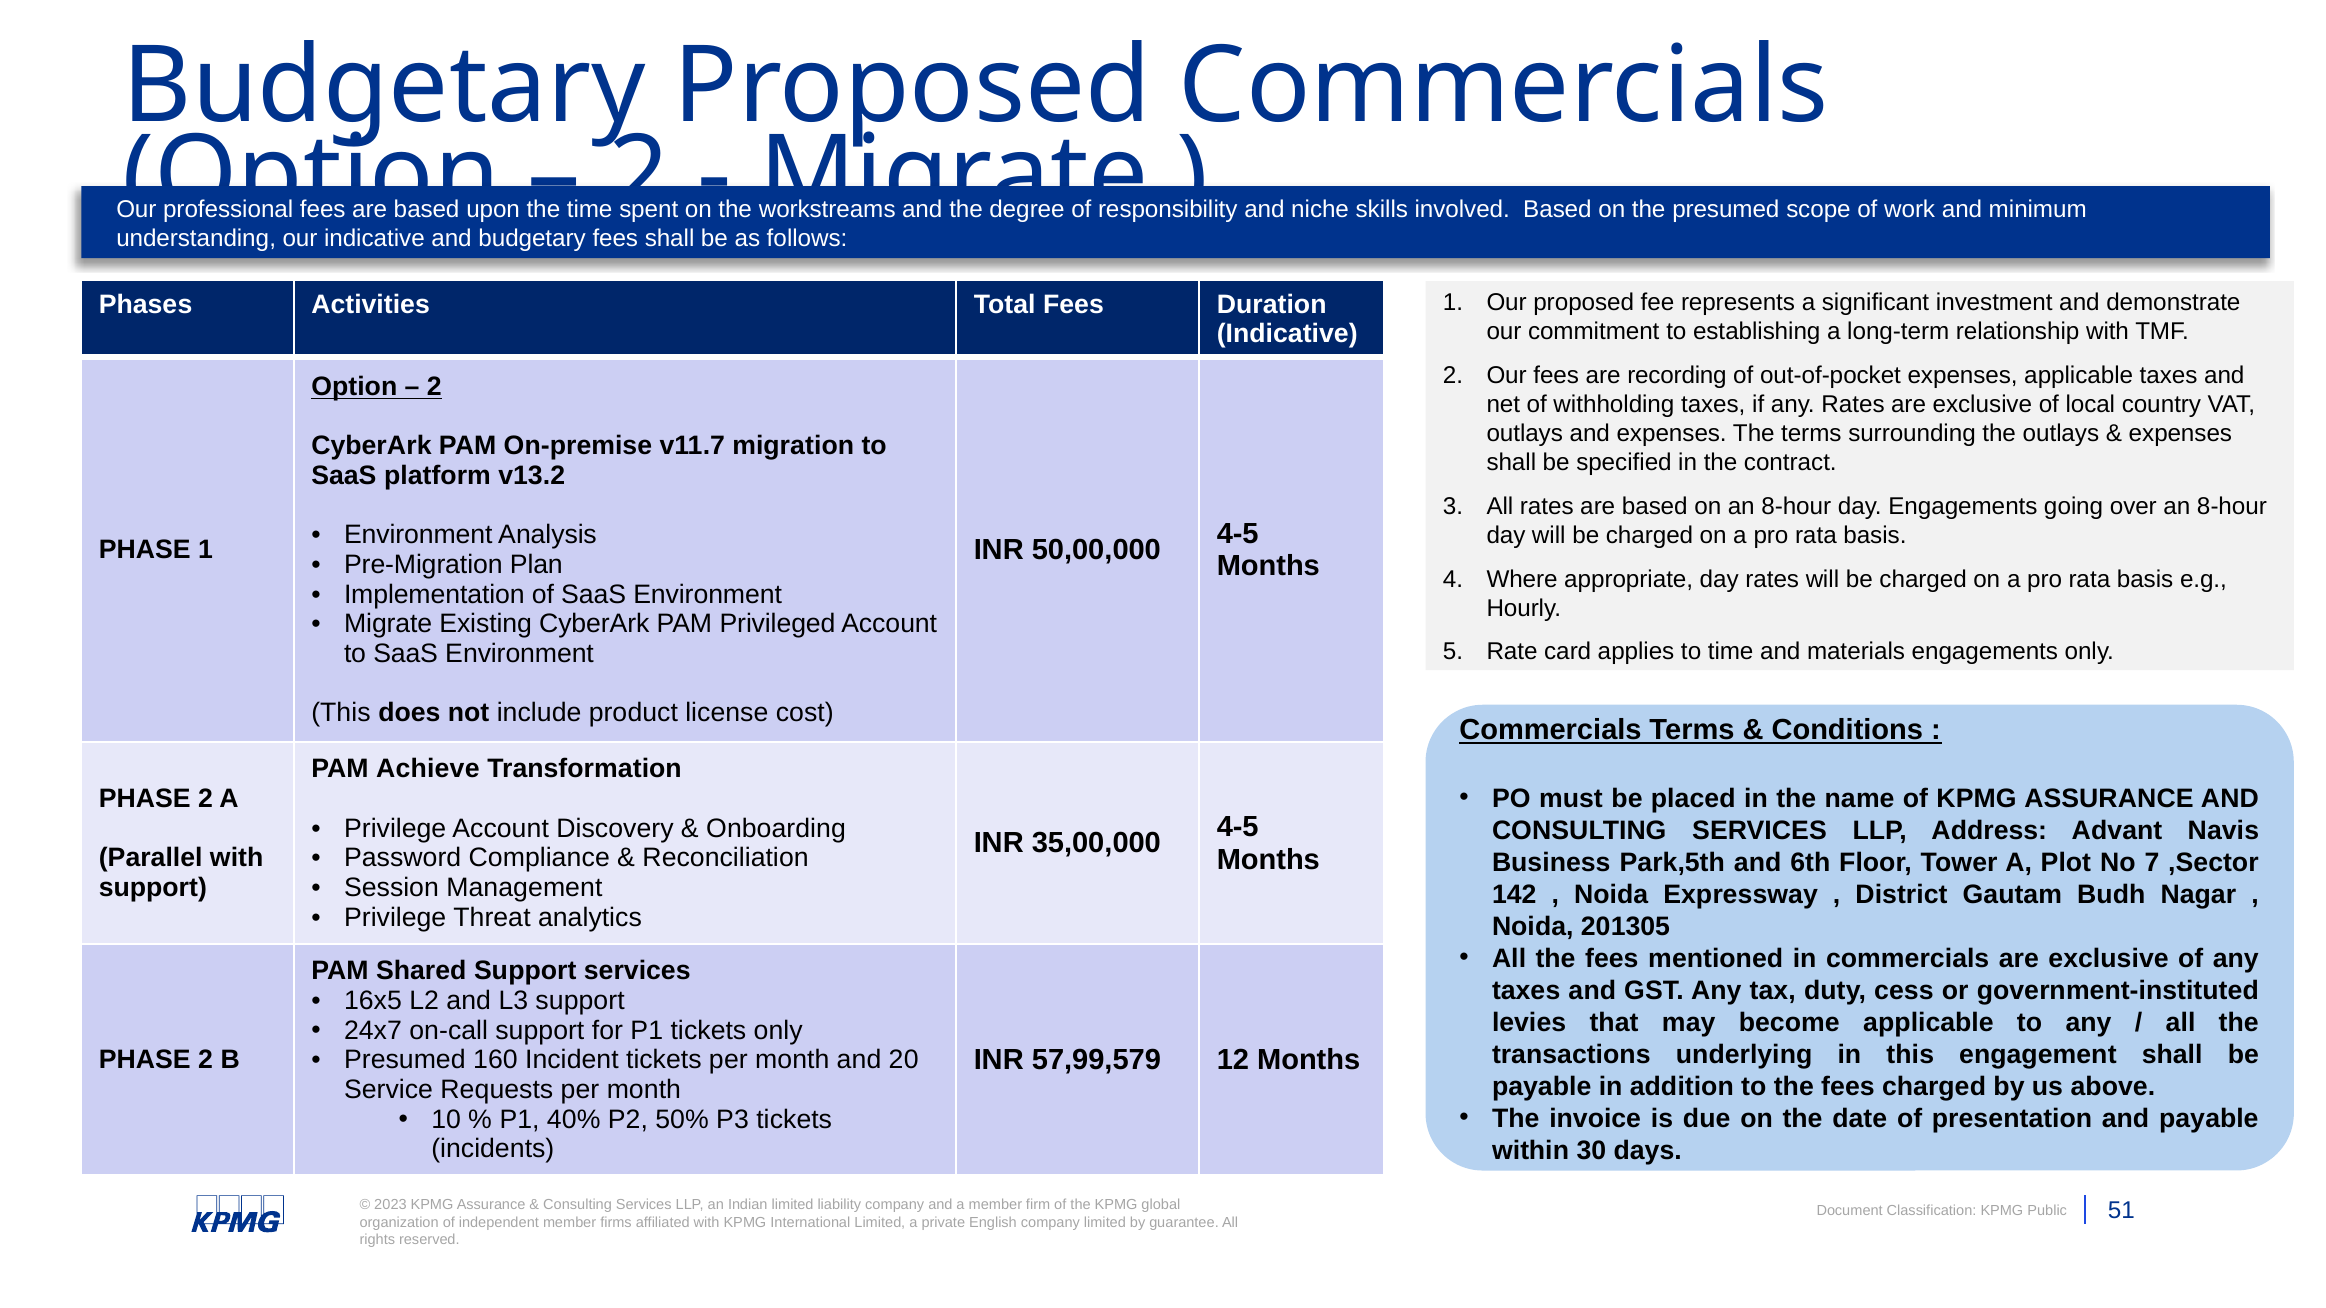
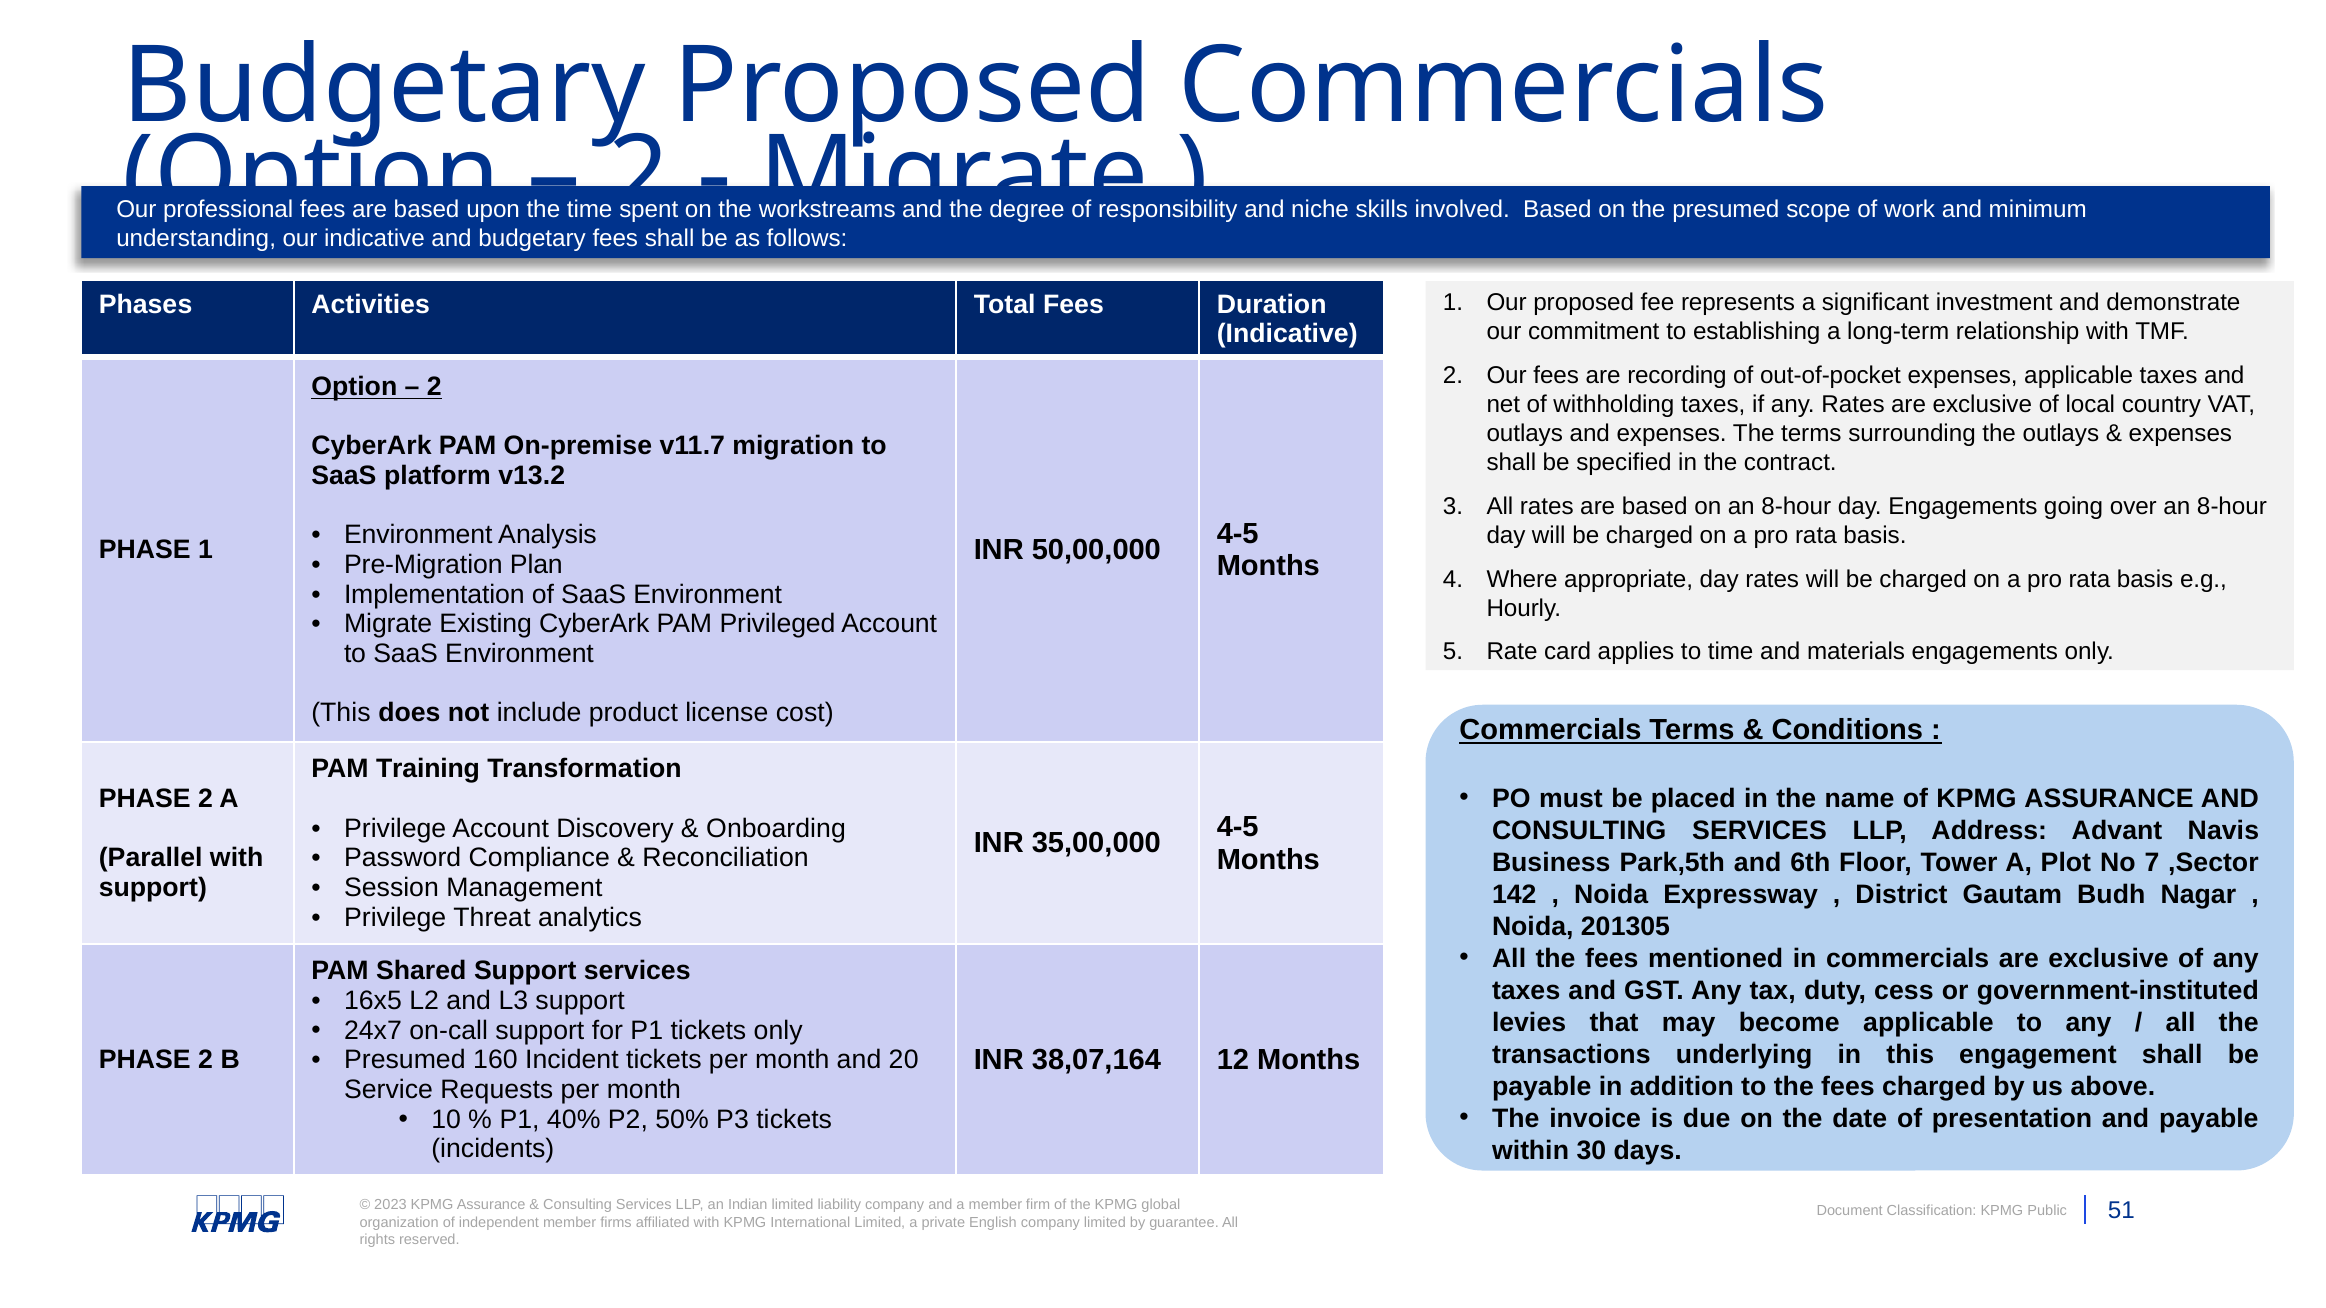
Achieve: Achieve -> Training
57,99,579: 57,99,579 -> 38,07,164
